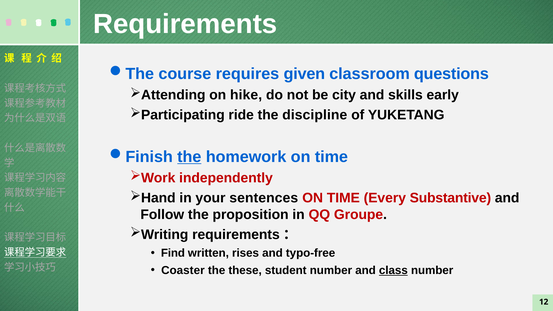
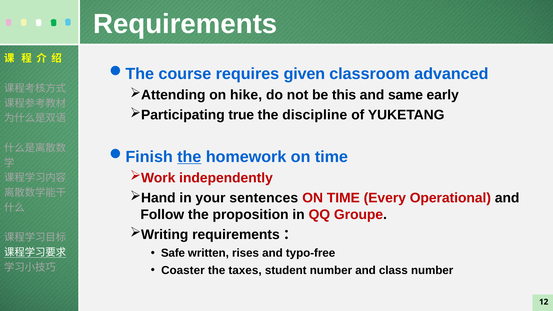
questions: questions -> advanced
city: city -> this
skills: skills -> same
ride: ride -> true
Substantive: Substantive -> Operational
Find: Find -> Safe
these: these -> taxes
class underline: present -> none
